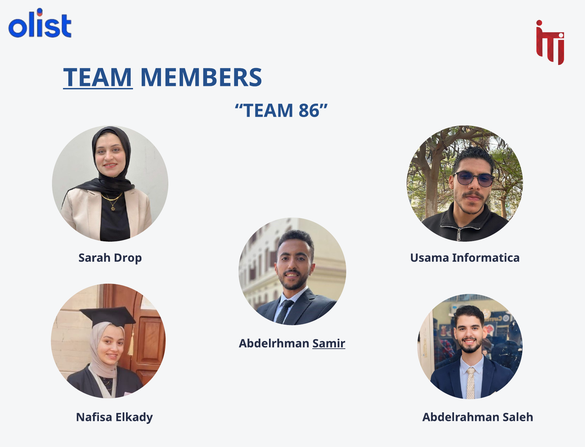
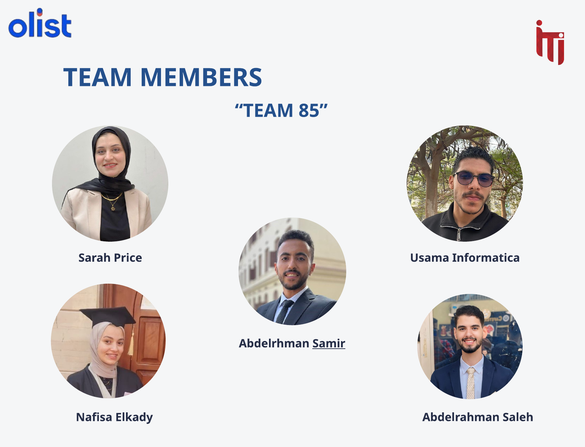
TEAM at (98, 78) underline: present -> none
86: 86 -> 85
Drop: Drop -> Price
